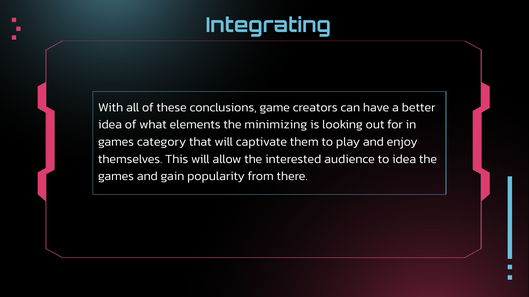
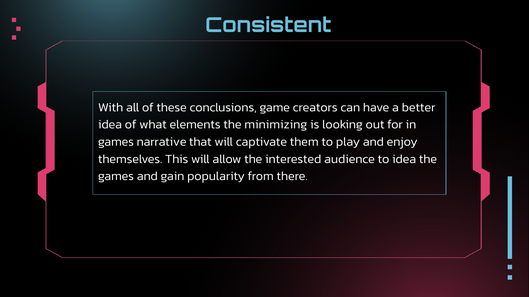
Integrating: Integrating -> Consistent
category: category -> narrative
